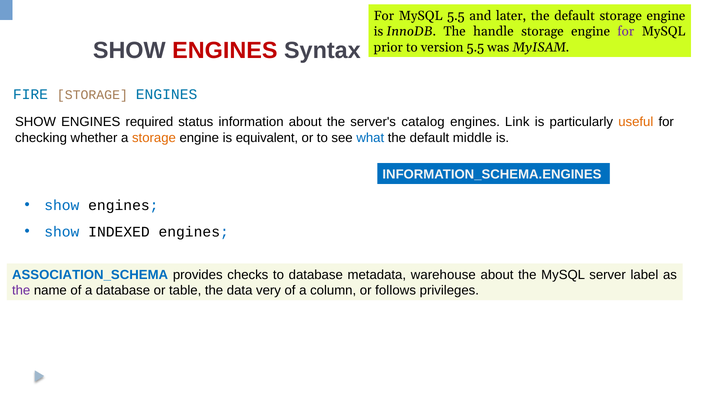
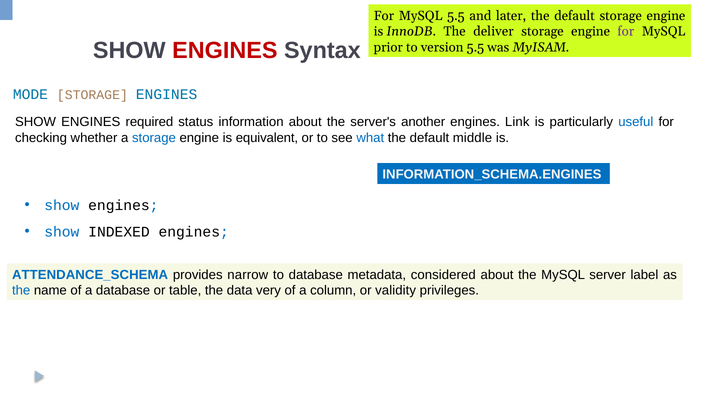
handle: handle -> deliver
FIRE: FIRE -> MODE
catalog: catalog -> another
useful colour: orange -> blue
storage at (154, 138) colour: orange -> blue
ASSOCIATION_SCHEMA: ASSOCIATION_SCHEMA -> ATTENDANCE_SCHEMA
checks: checks -> narrow
warehouse: warehouse -> considered
the at (21, 291) colour: purple -> blue
follows: follows -> validity
